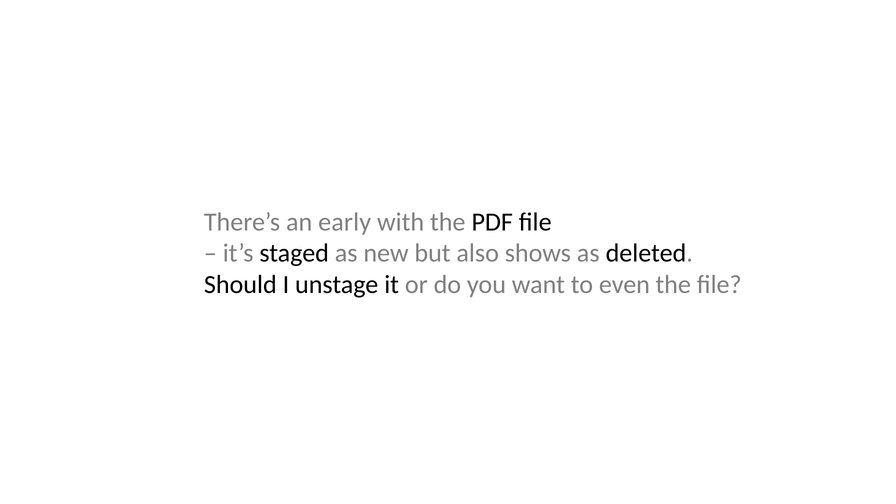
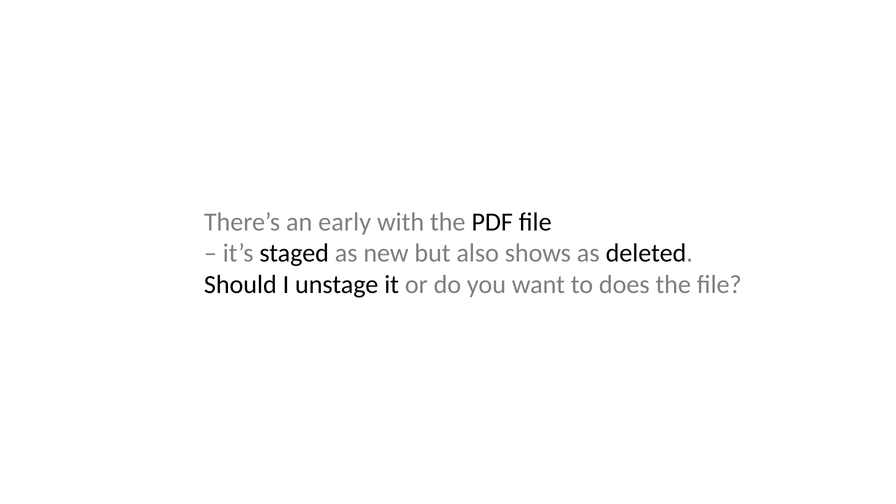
even: even -> does
